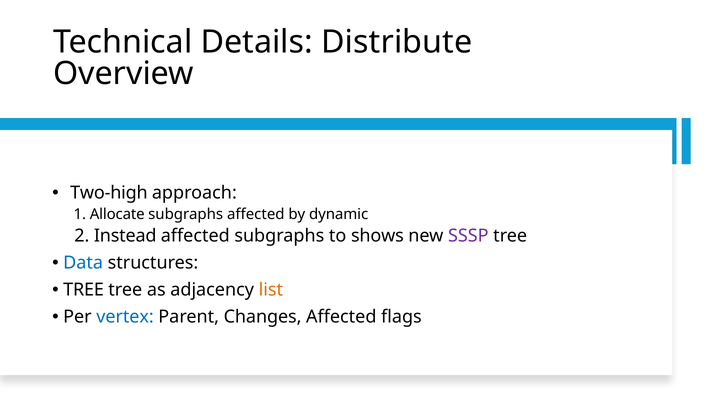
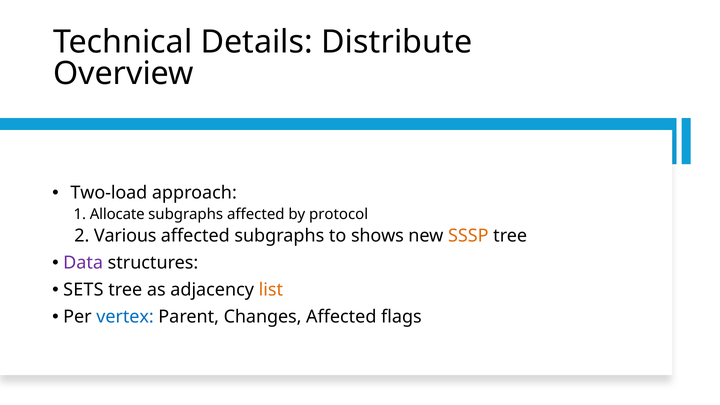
Two-high: Two-high -> Two-load
dynamic: dynamic -> protocol
Instead: Instead -> Various
SSSP colour: purple -> orange
Data colour: blue -> purple
TREE at (84, 290): TREE -> SETS
